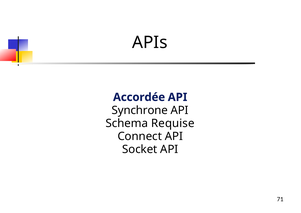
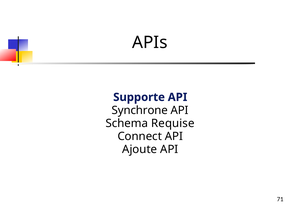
Accordée: Accordée -> Supporte
Socket: Socket -> Ajoute
